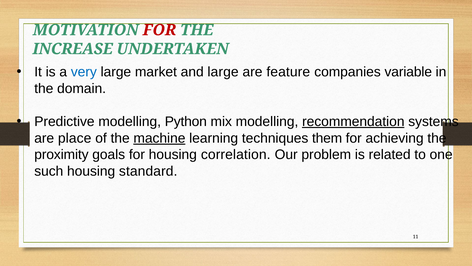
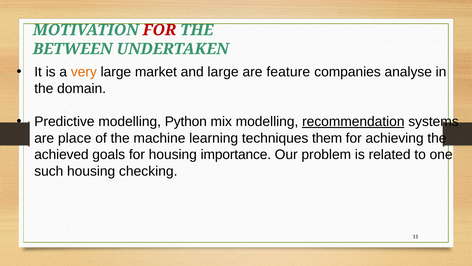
INCREASE: INCREASE -> BETWEEN
very colour: blue -> orange
variable: variable -> analyse
machine underline: present -> none
proximity: proximity -> achieved
correlation: correlation -> importance
standard: standard -> checking
